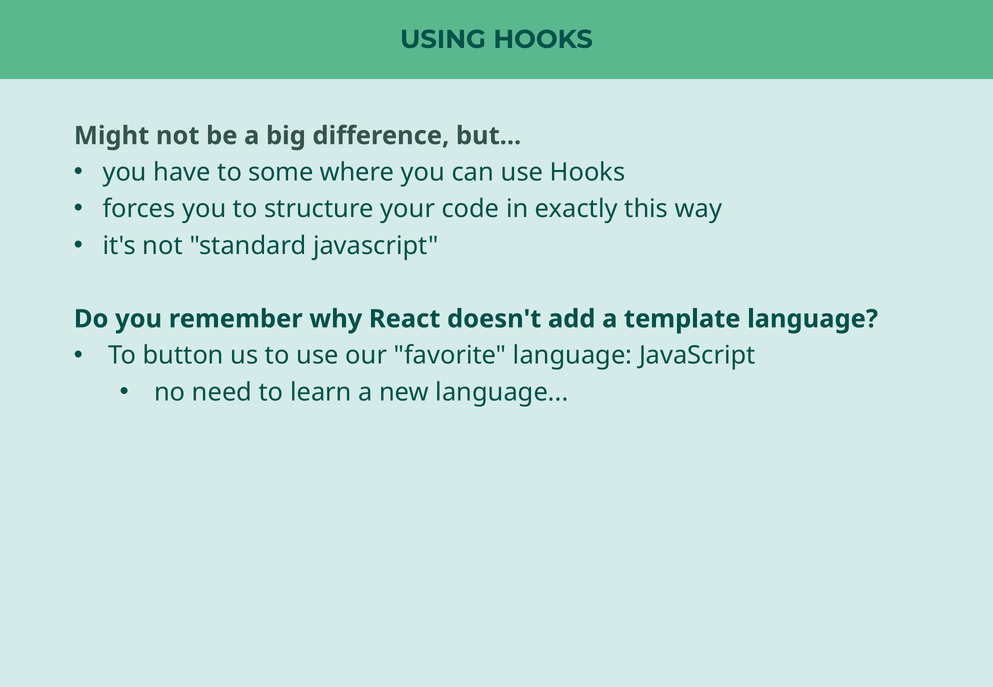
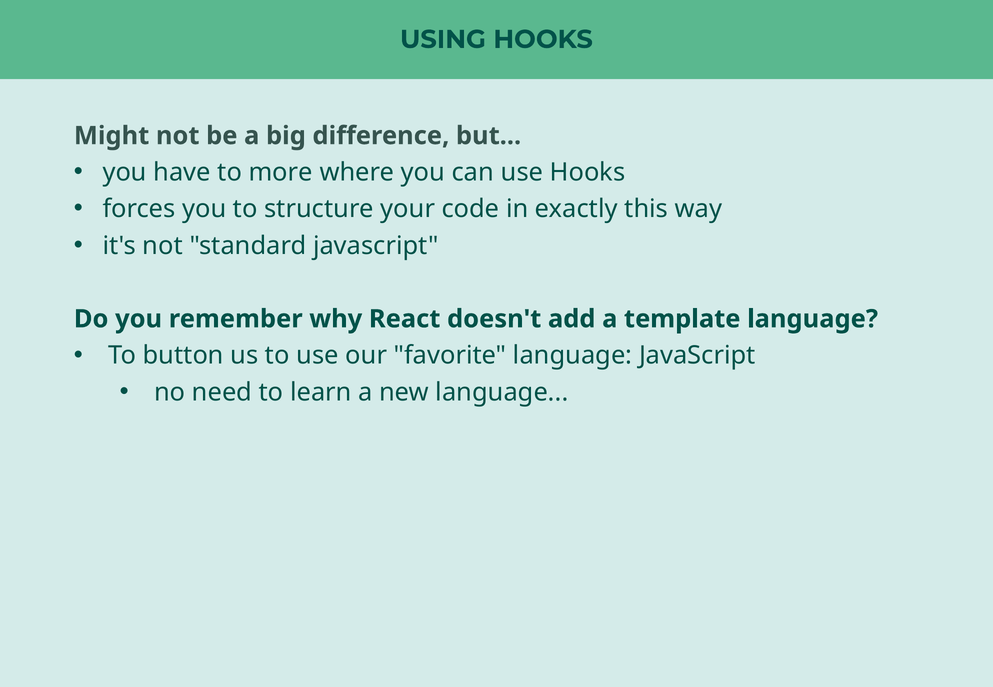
some: some -> more
